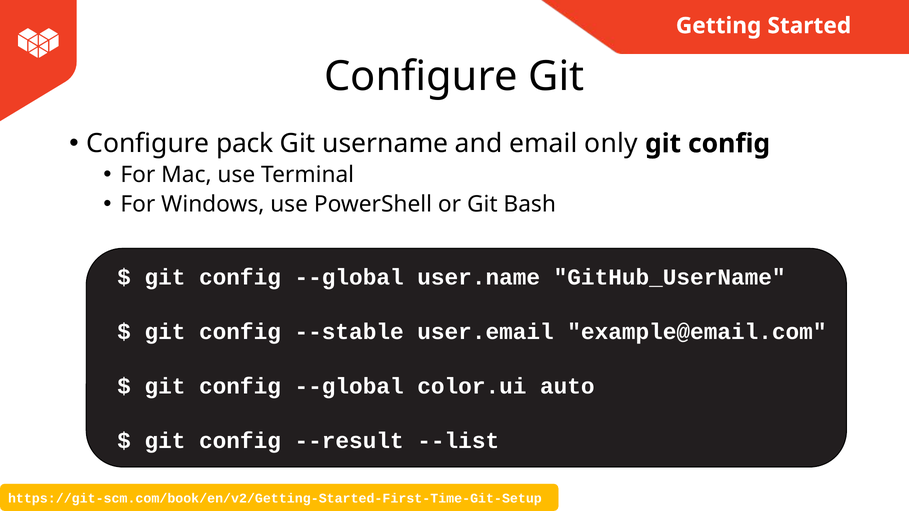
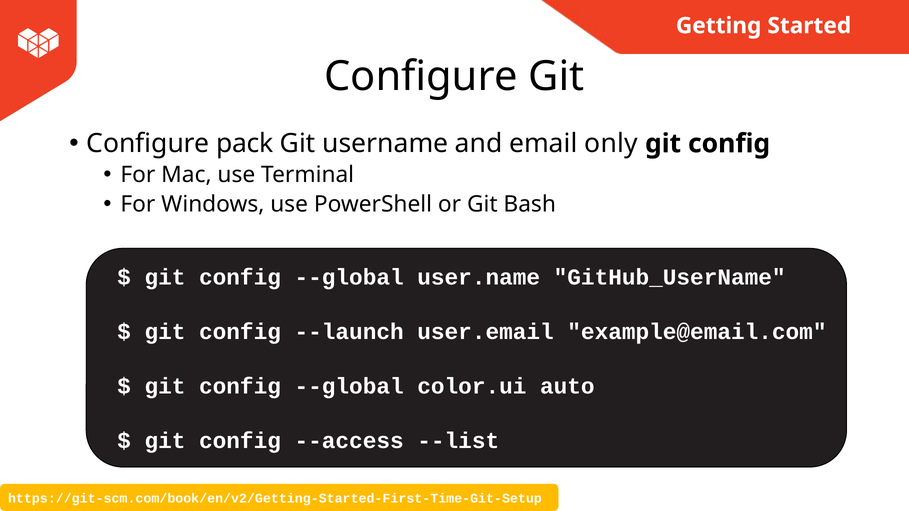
--stable: --stable -> --launch
--result: --result -> --access
